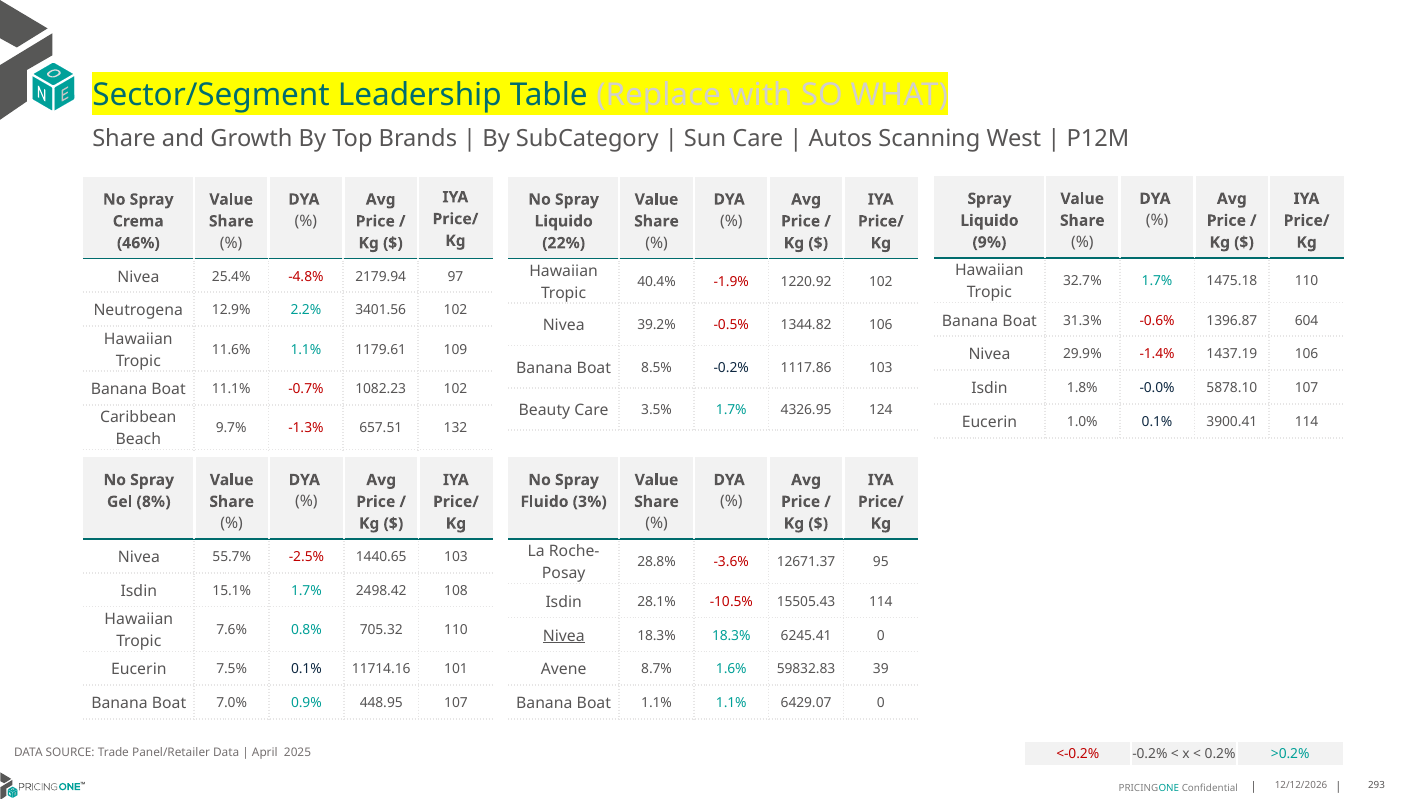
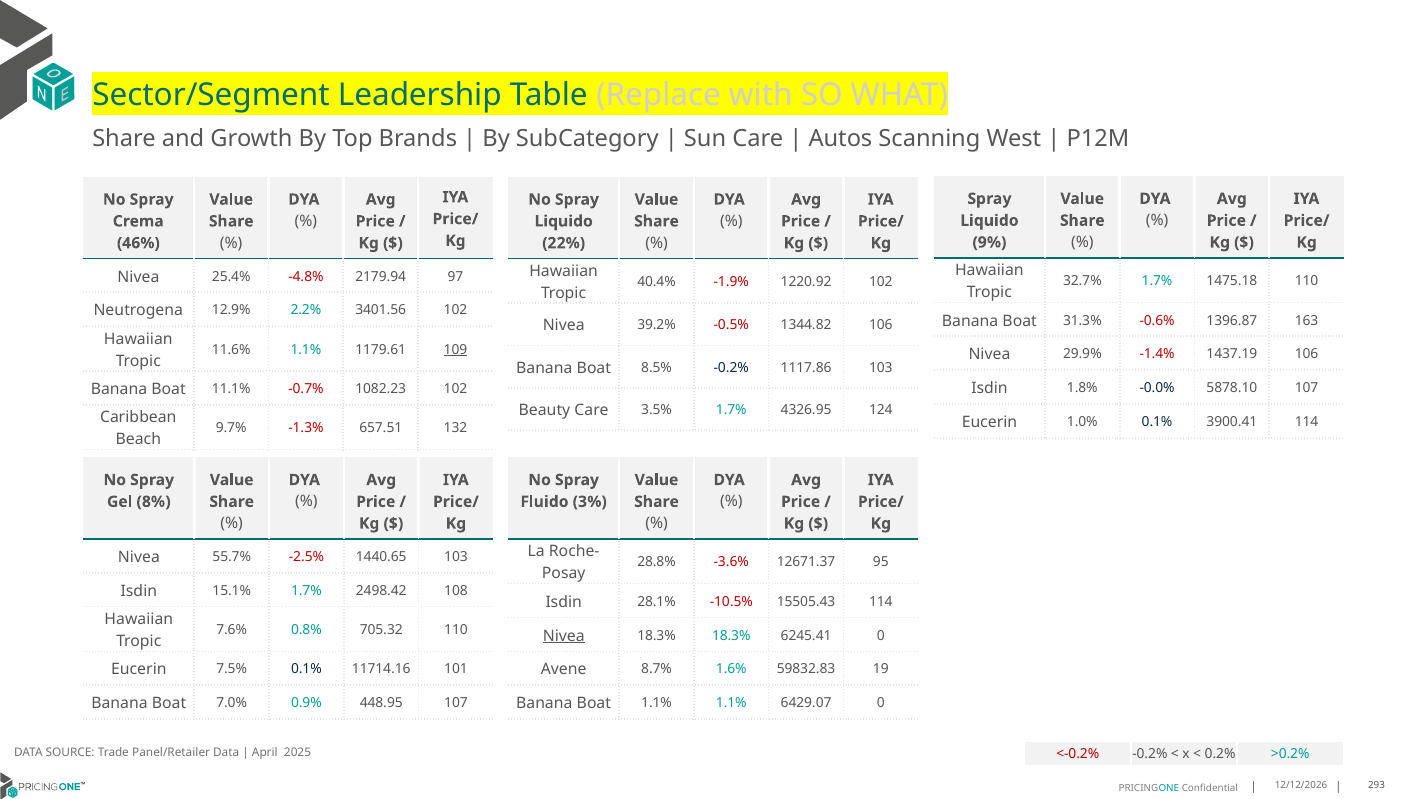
604: 604 -> 163
109 underline: none -> present
39: 39 -> 19
